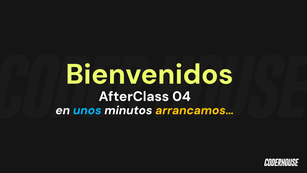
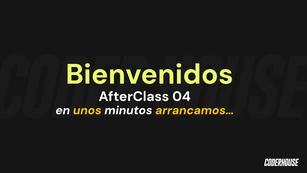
unos colour: light blue -> yellow
